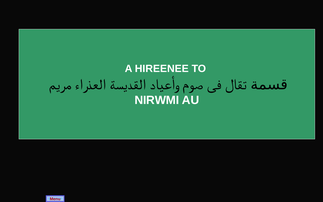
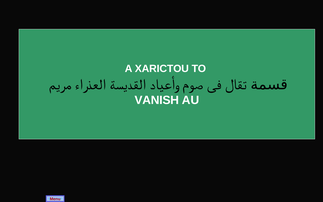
HIREENEE: HIREENEE -> XARICTOU
NIRWMI: NIRWMI -> VANISH
